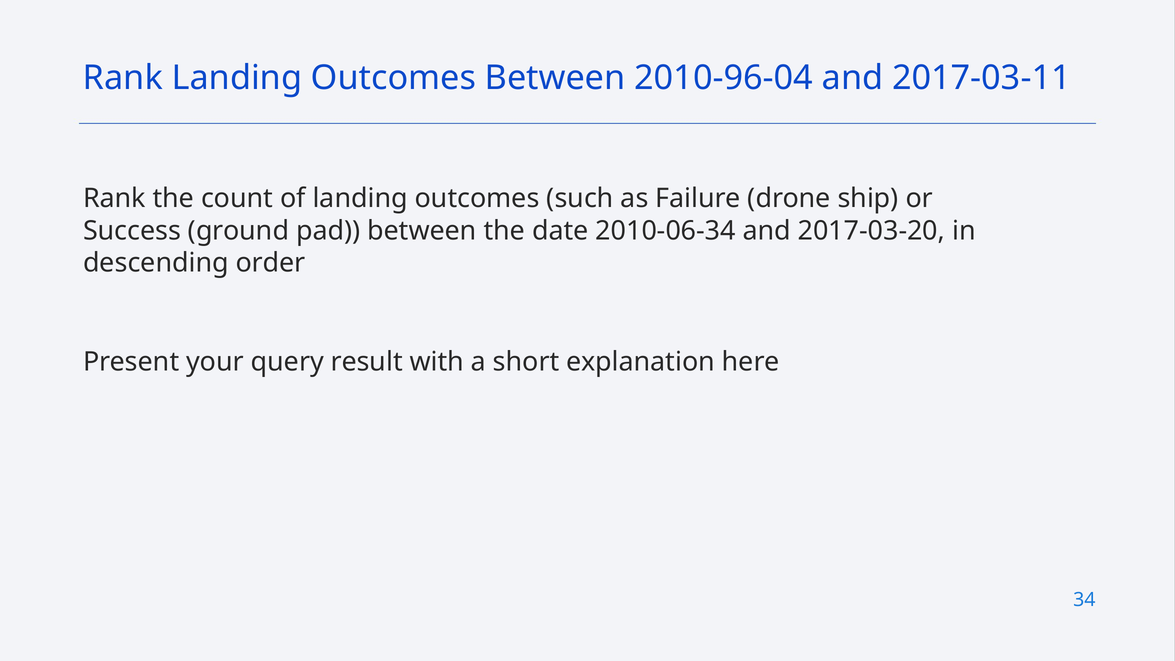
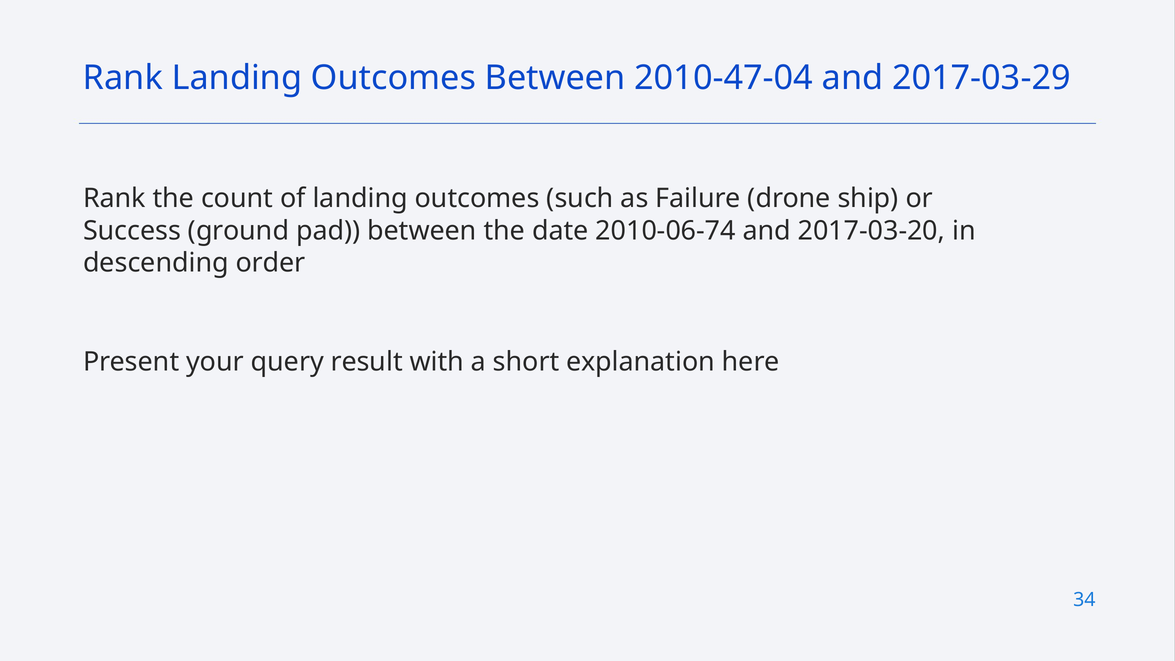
2010-96-04: 2010-96-04 -> 2010-47-04
2017-03-11: 2017-03-11 -> 2017-03-29
2010-06-34: 2010-06-34 -> 2010-06-74
